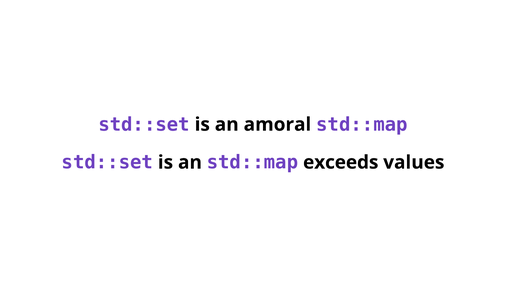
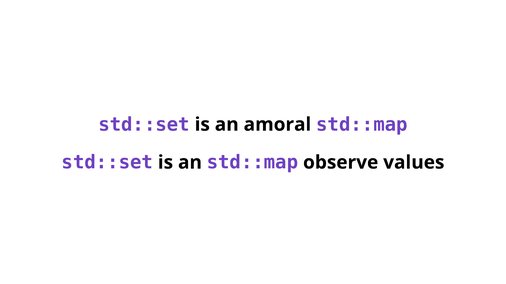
exceeds: exceeds -> observe
